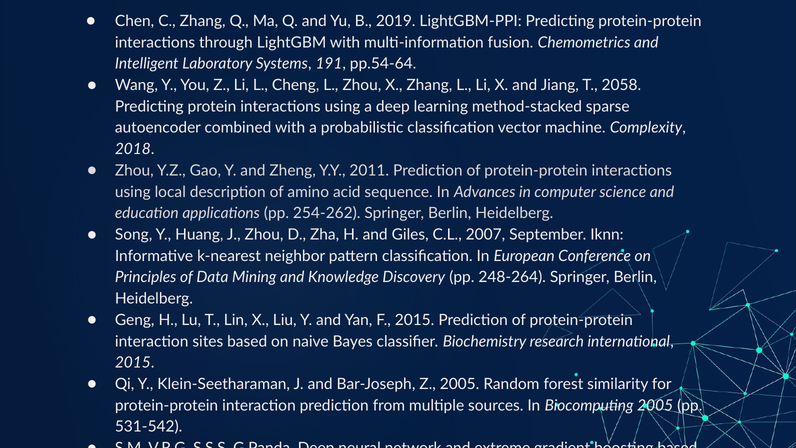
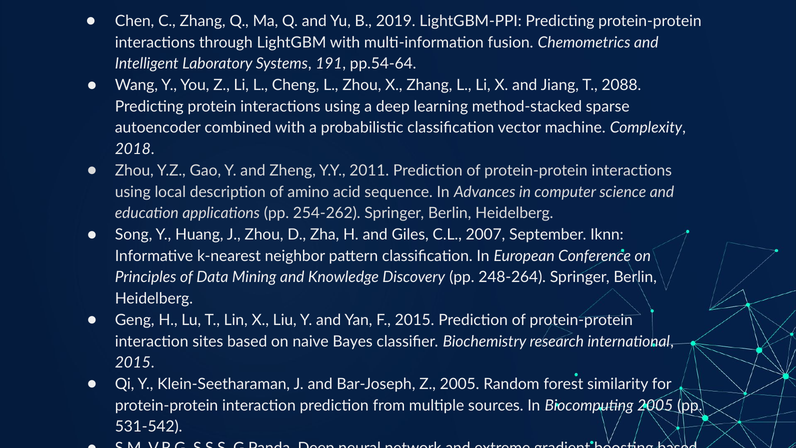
2058: 2058 -> 2088
